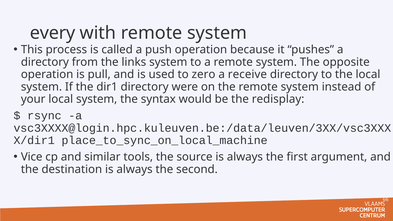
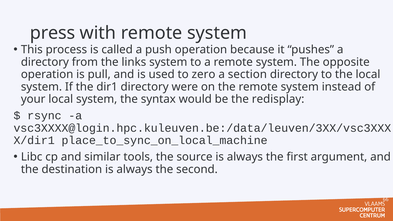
every: every -> press
receive: receive -> section
Vice: Vice -> Libc
